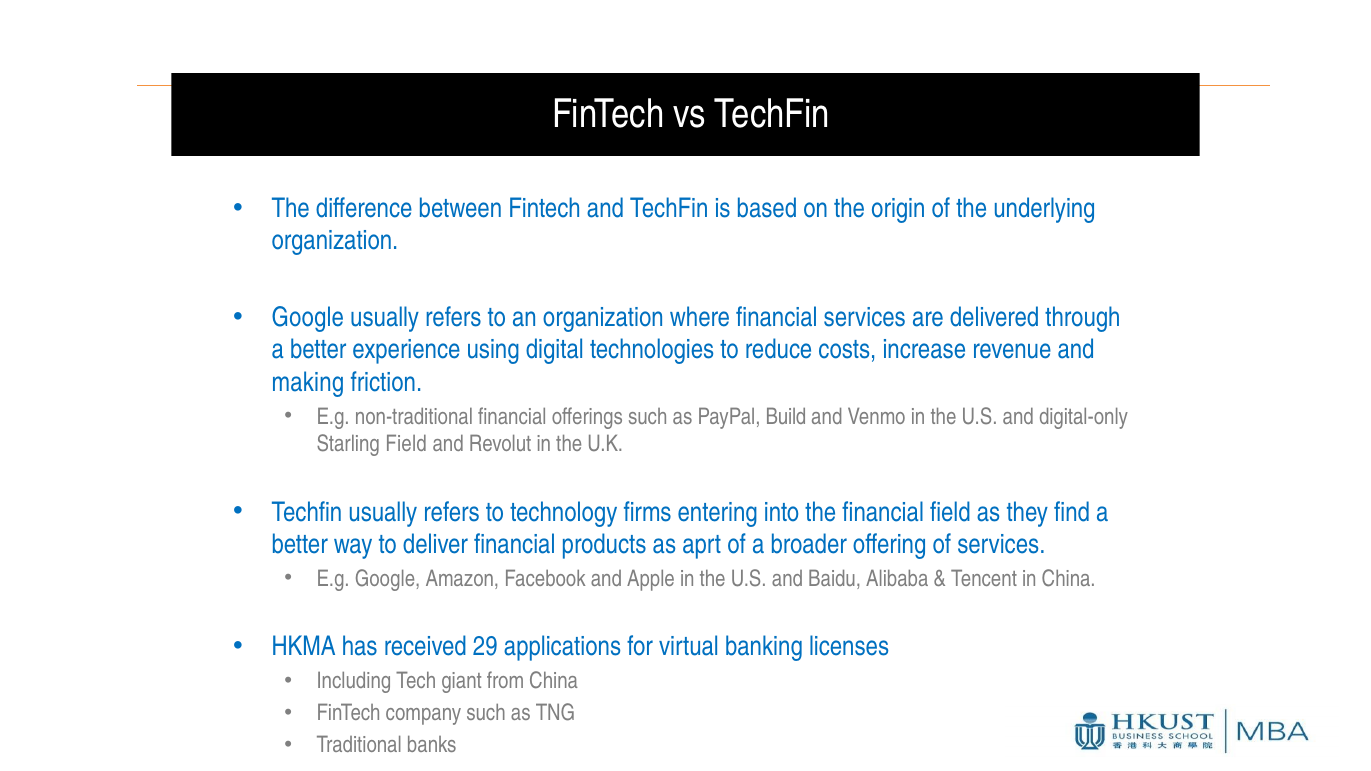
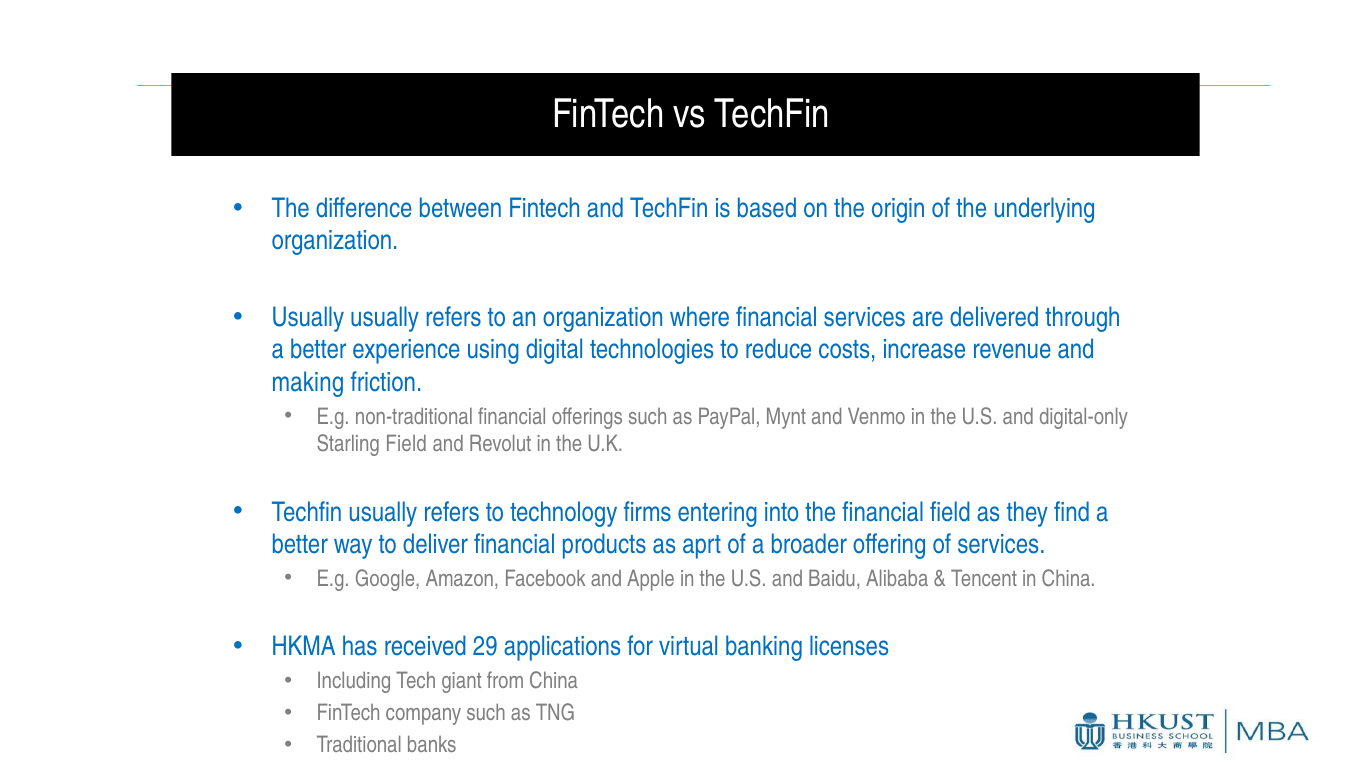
Google at (308, 317): Google -> Usually
Build: Build -> Mynt
